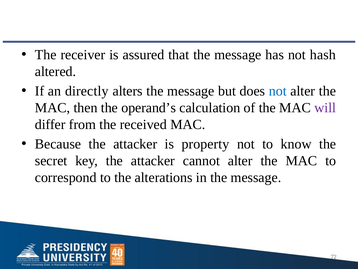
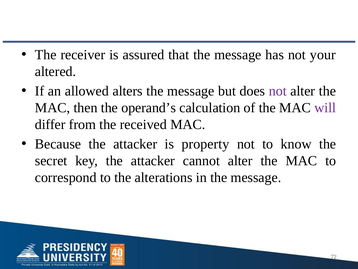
hash: hash -> your
directly: directly -> allowed
not at (278, 91) colour: blue -> purple
